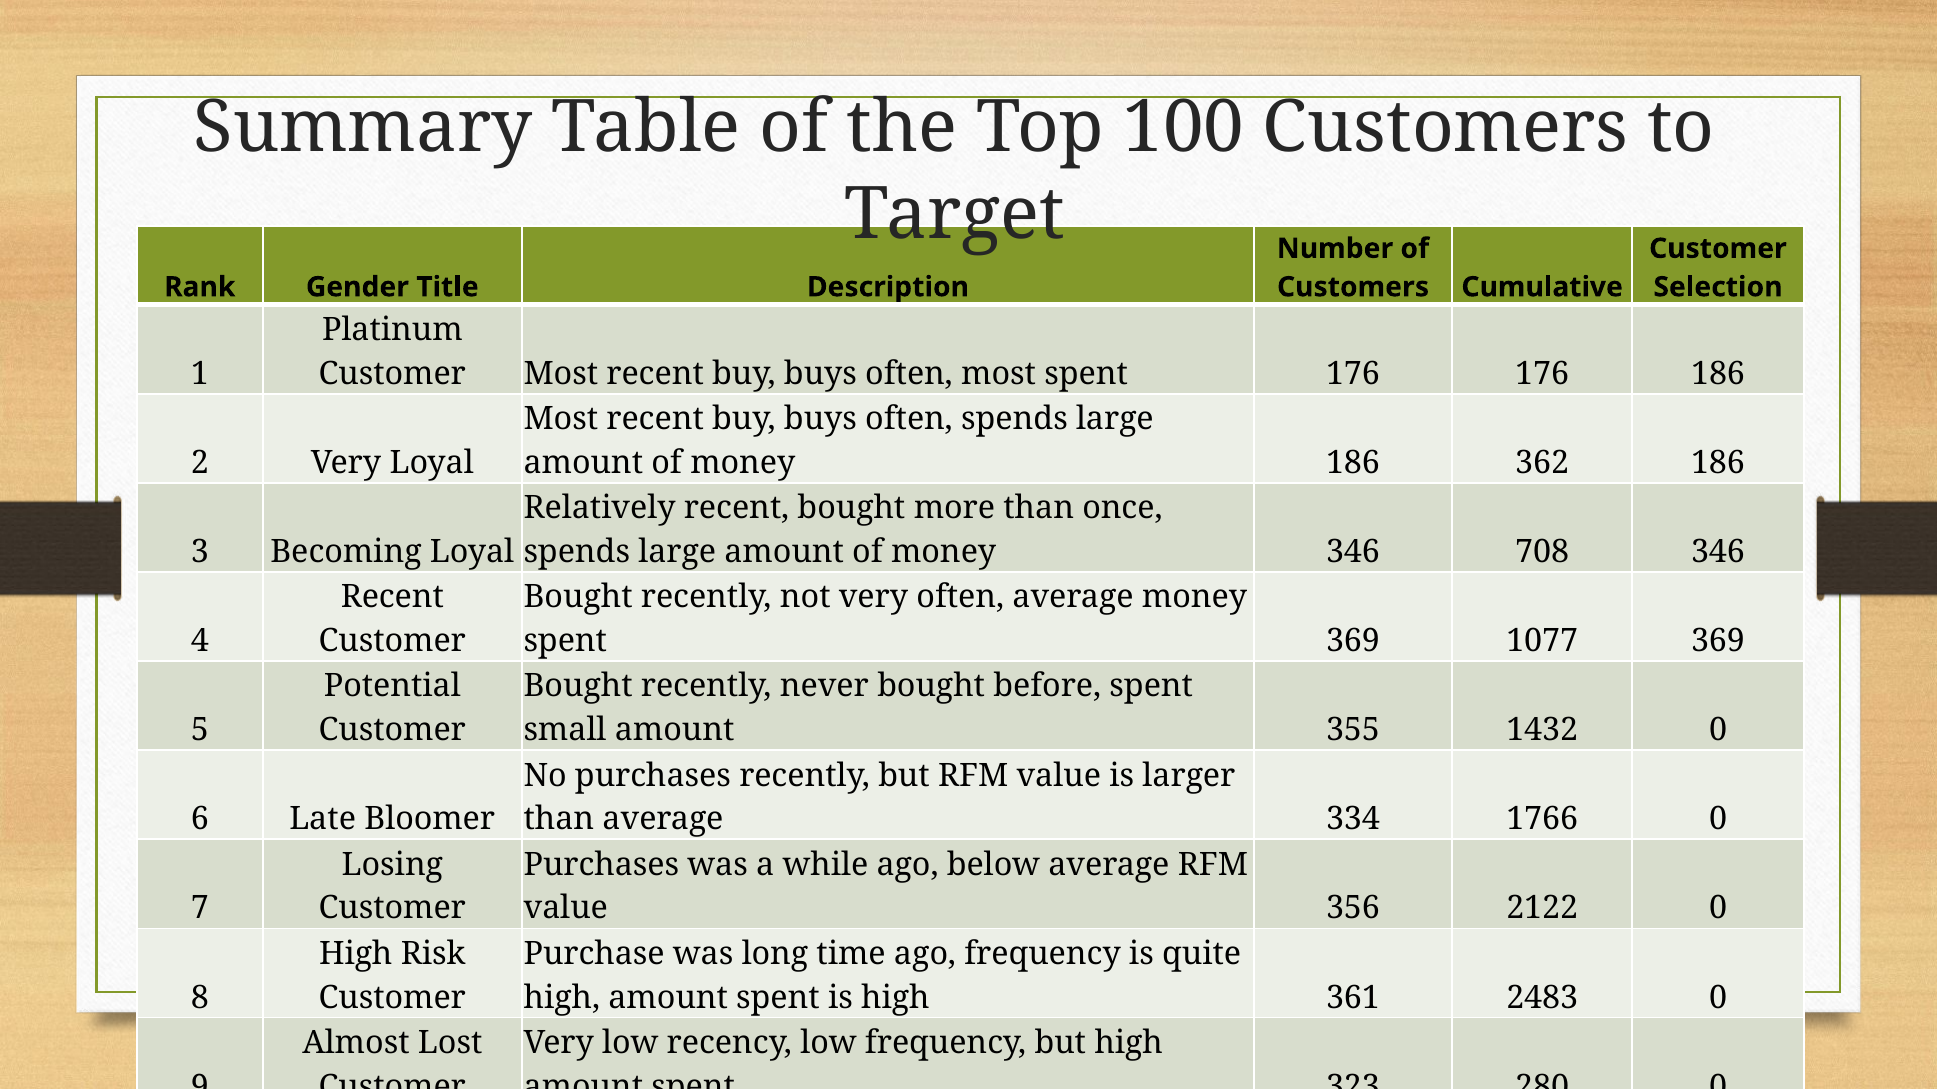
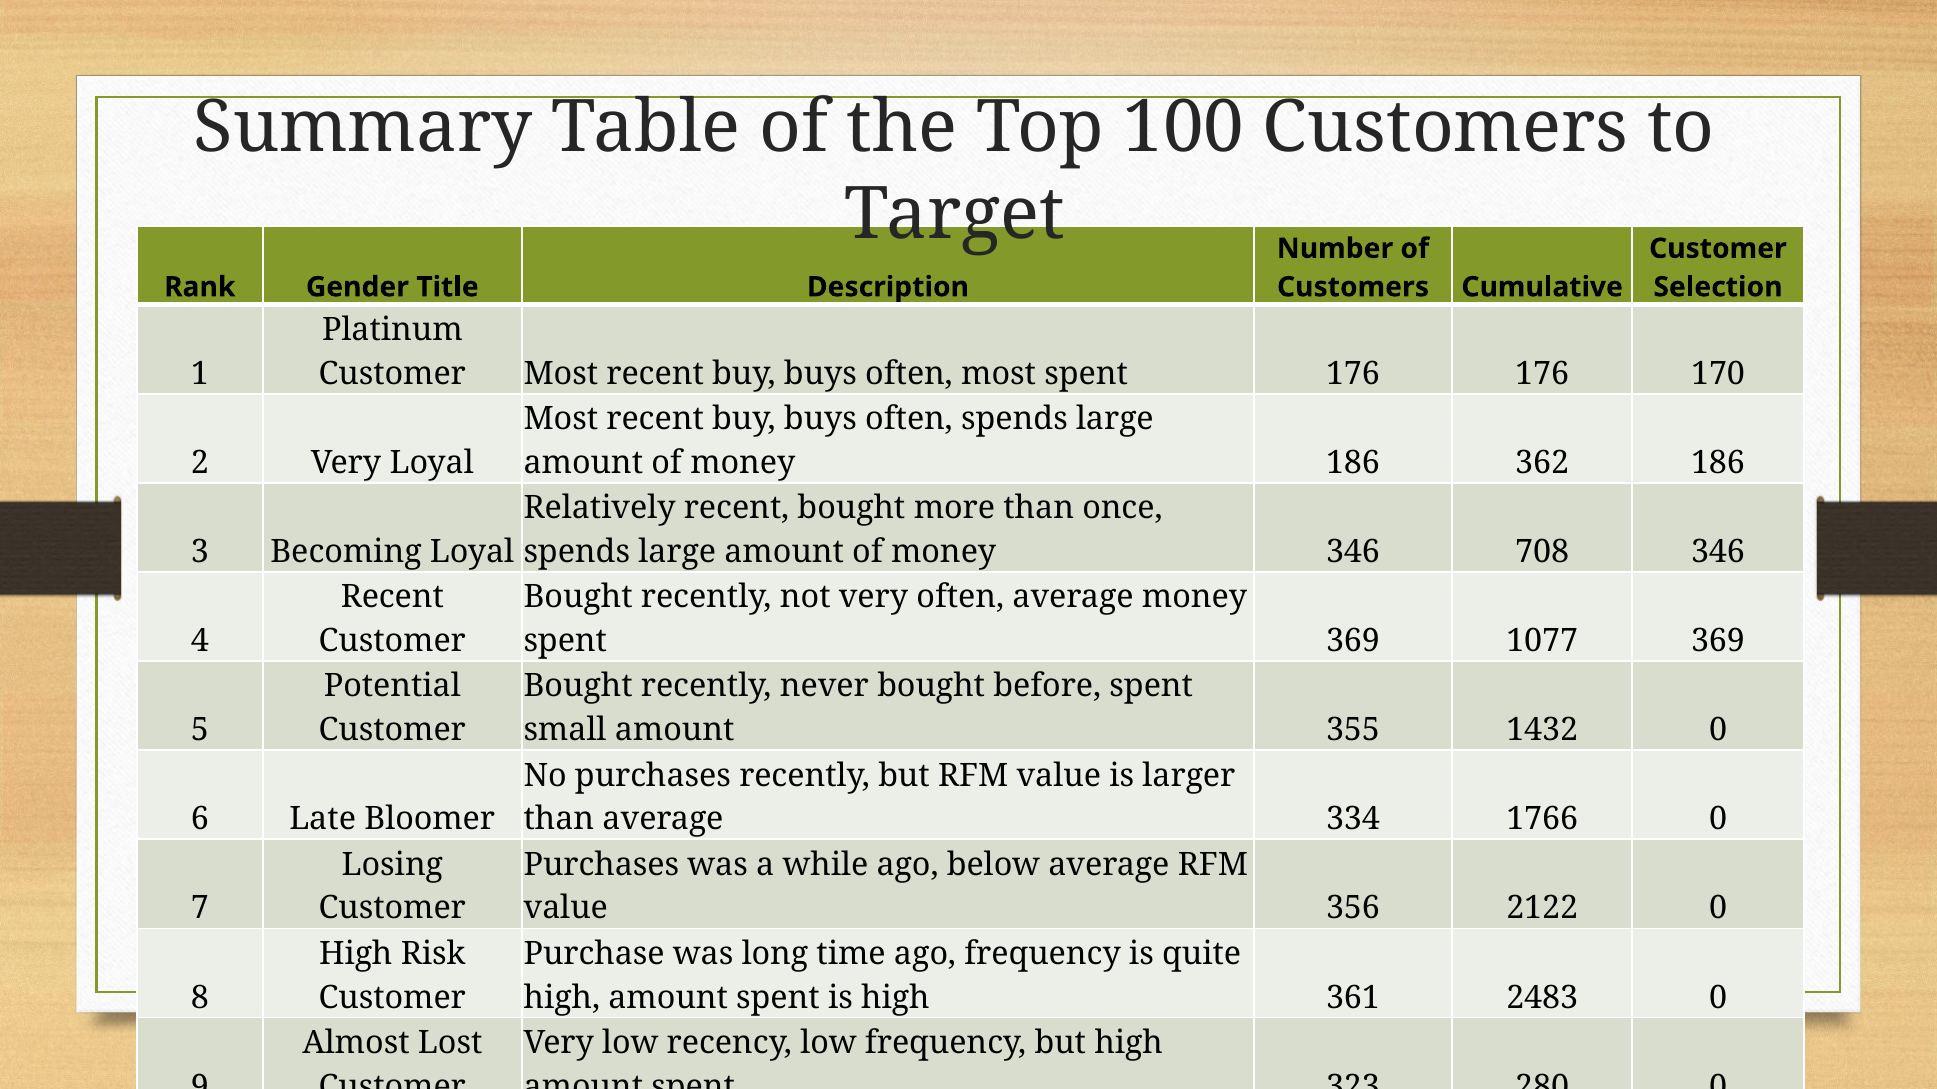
176 186: 186 -> 170
